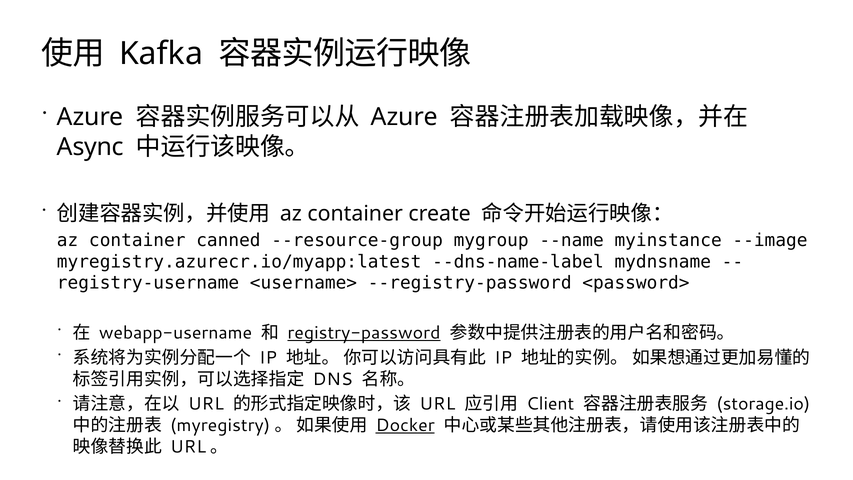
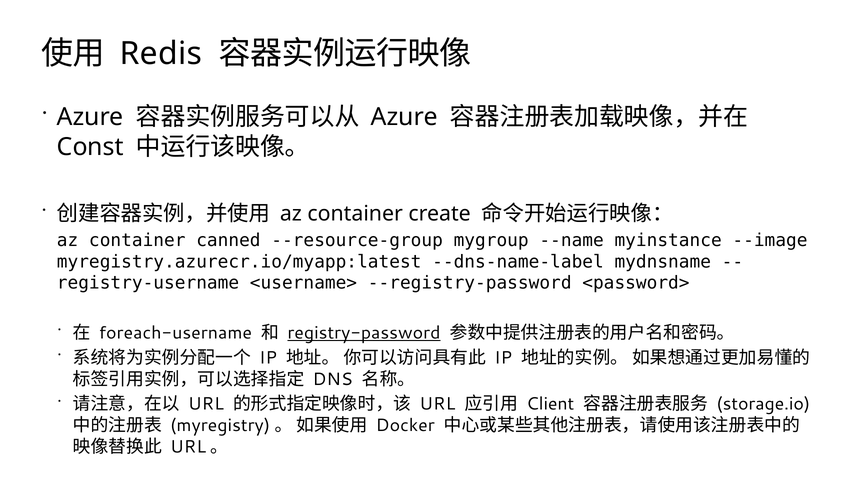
Kafka: Kafka -> Redis
Async: Async -> Const
webapp-username: webapp-username -> foreach-username
Docker underline: present -> none
